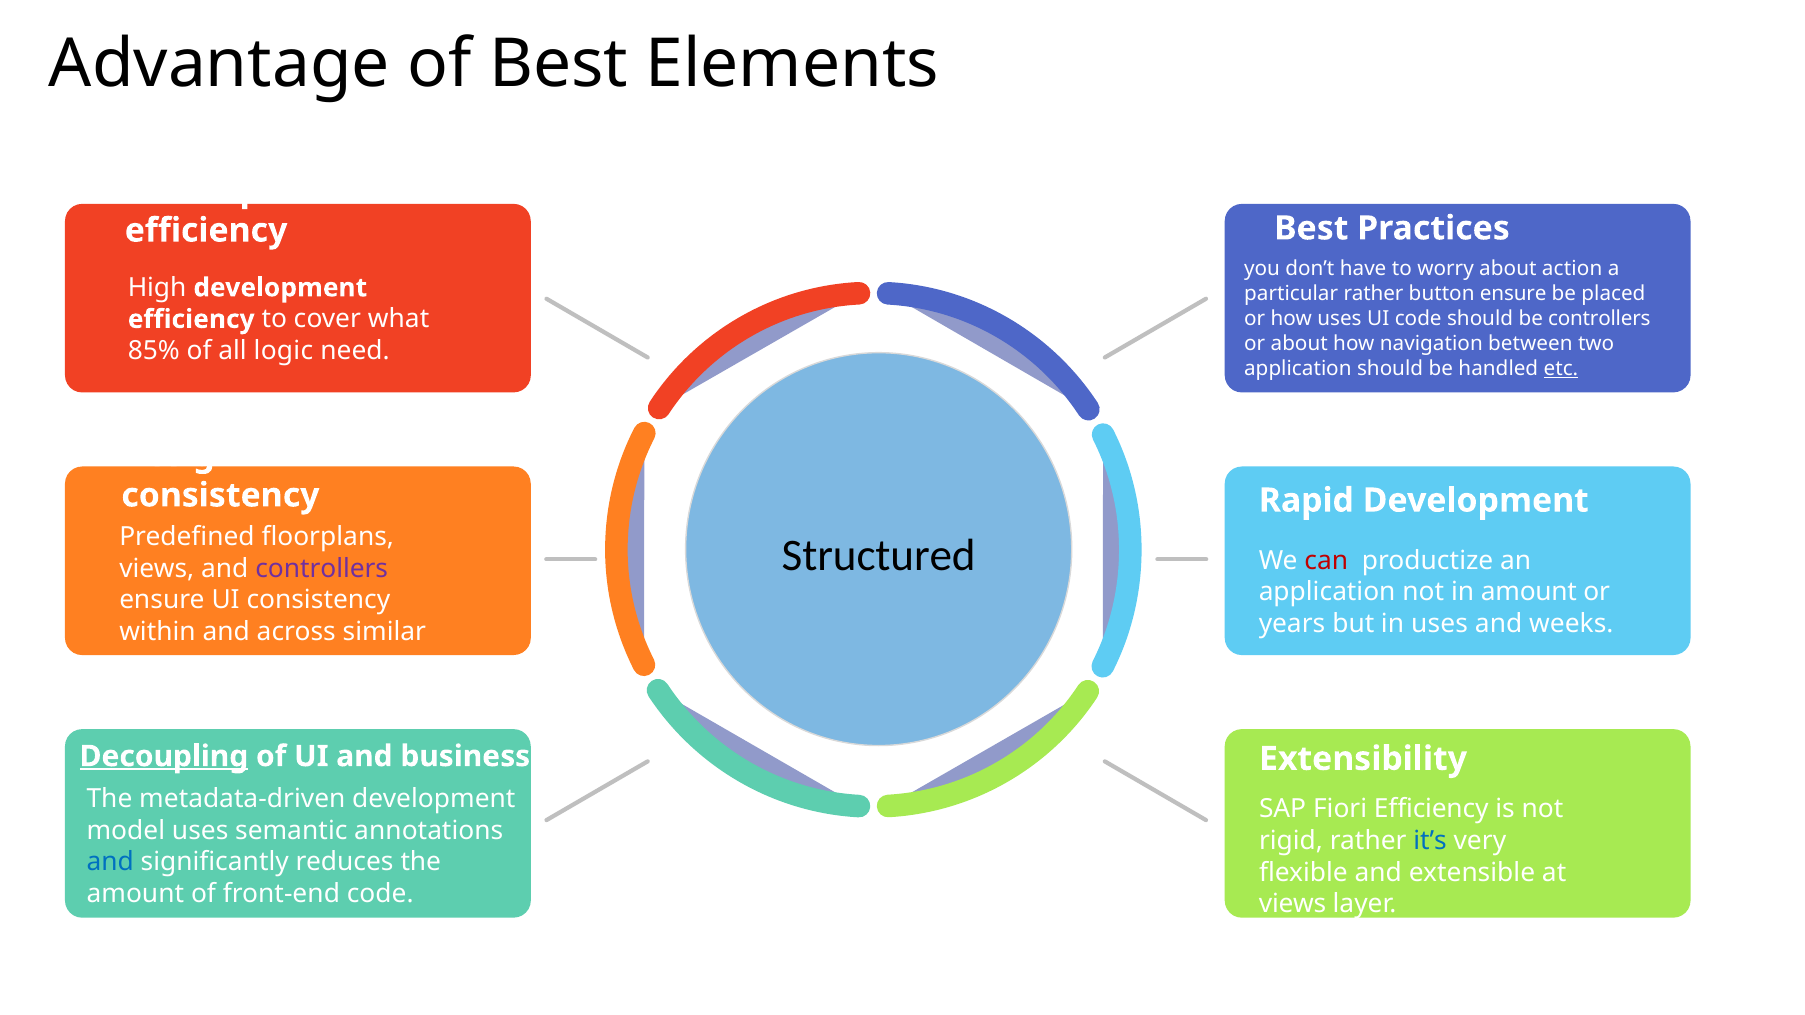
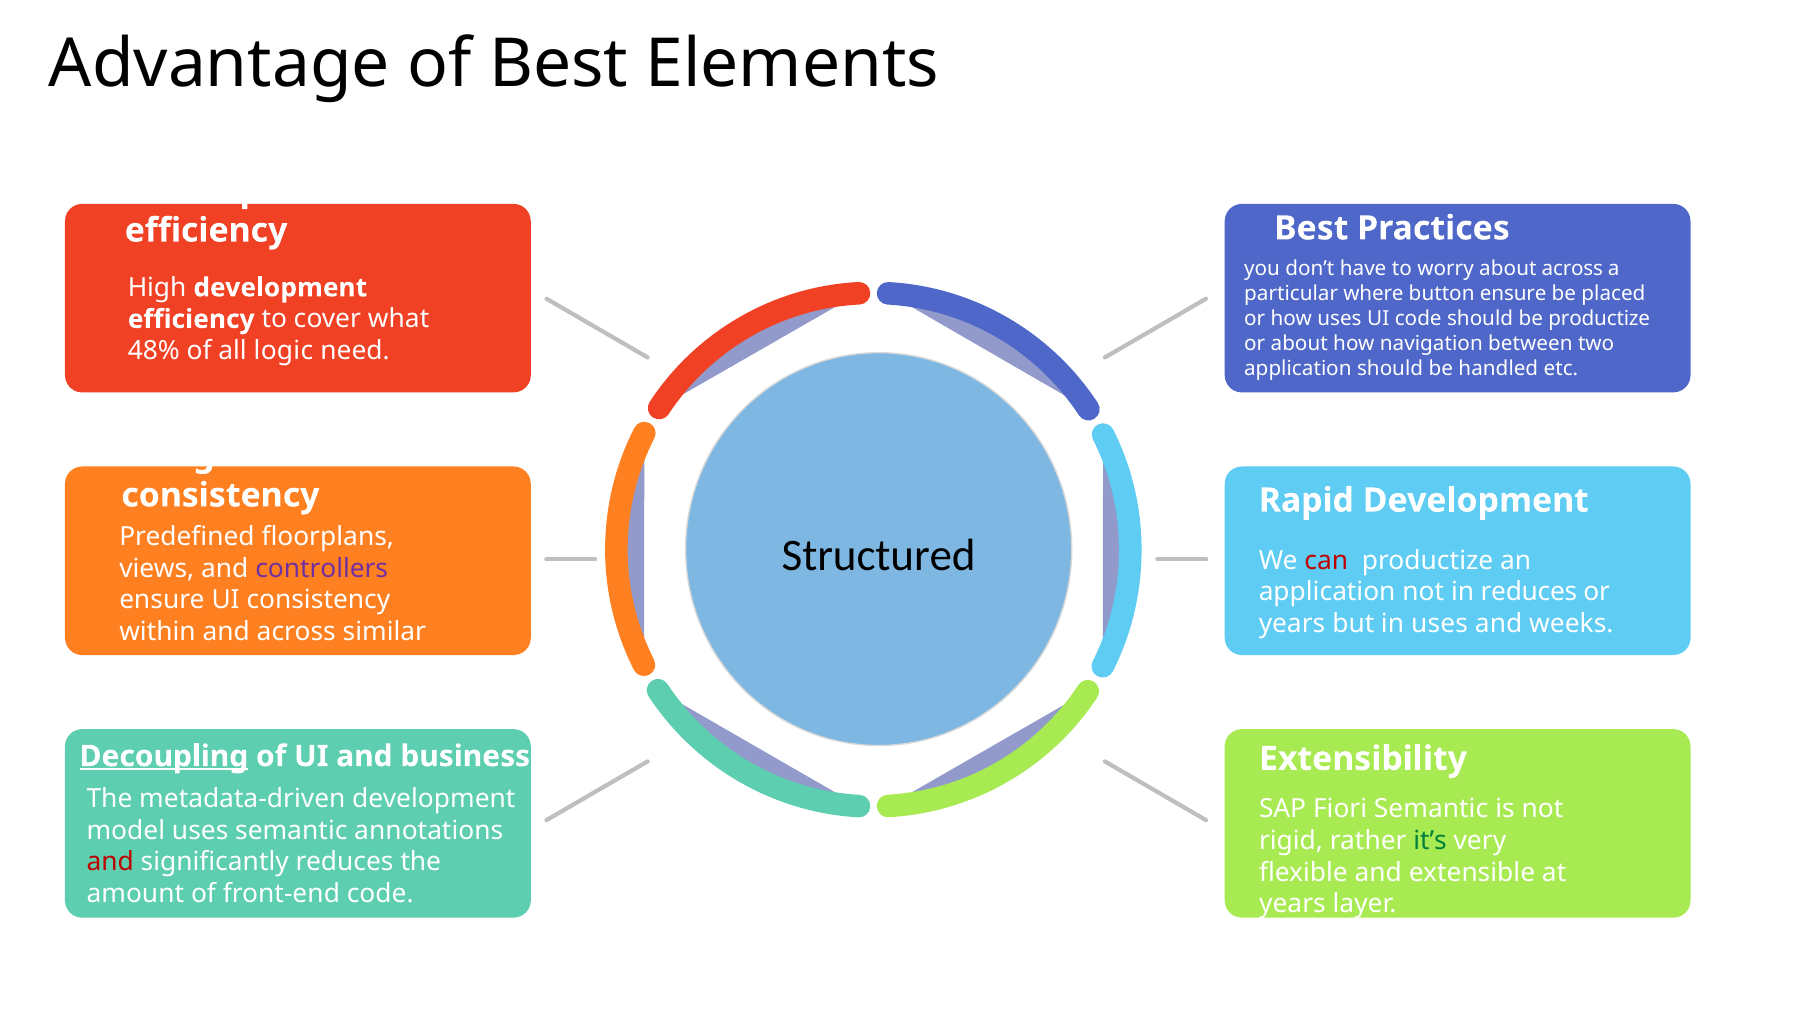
about action: action -> across
particular rather: rather -> where
be controllers: controllers -> productize
85%: 85% -> 48%
etc underline: present -> none
in amount: amount -> reduces
Fiori Efficiency: Efficiency -> Semantic
it’s colour: blue -> green
and at (110, 862) colour: blue -> red
views at (1293, 904): views -> years
